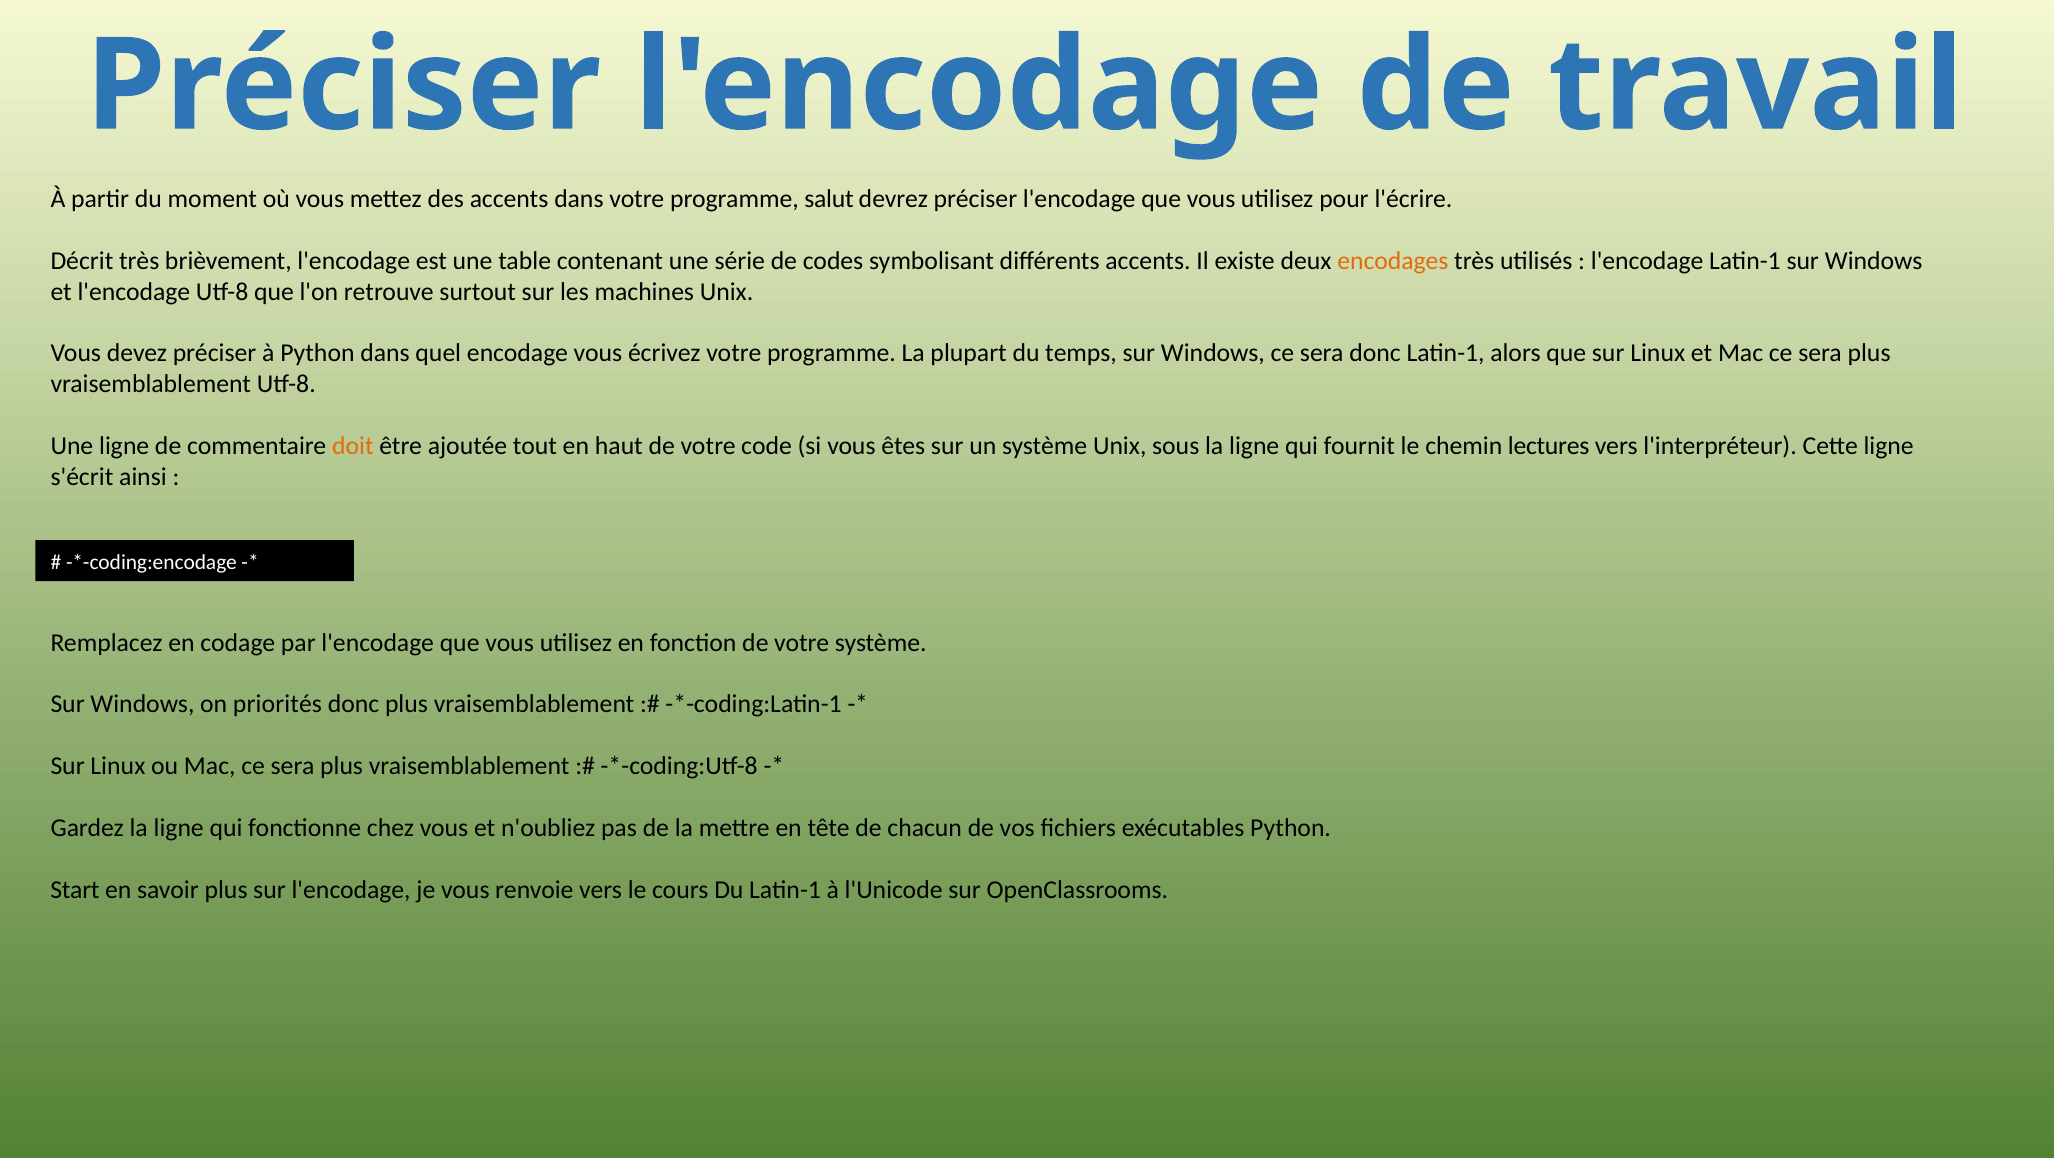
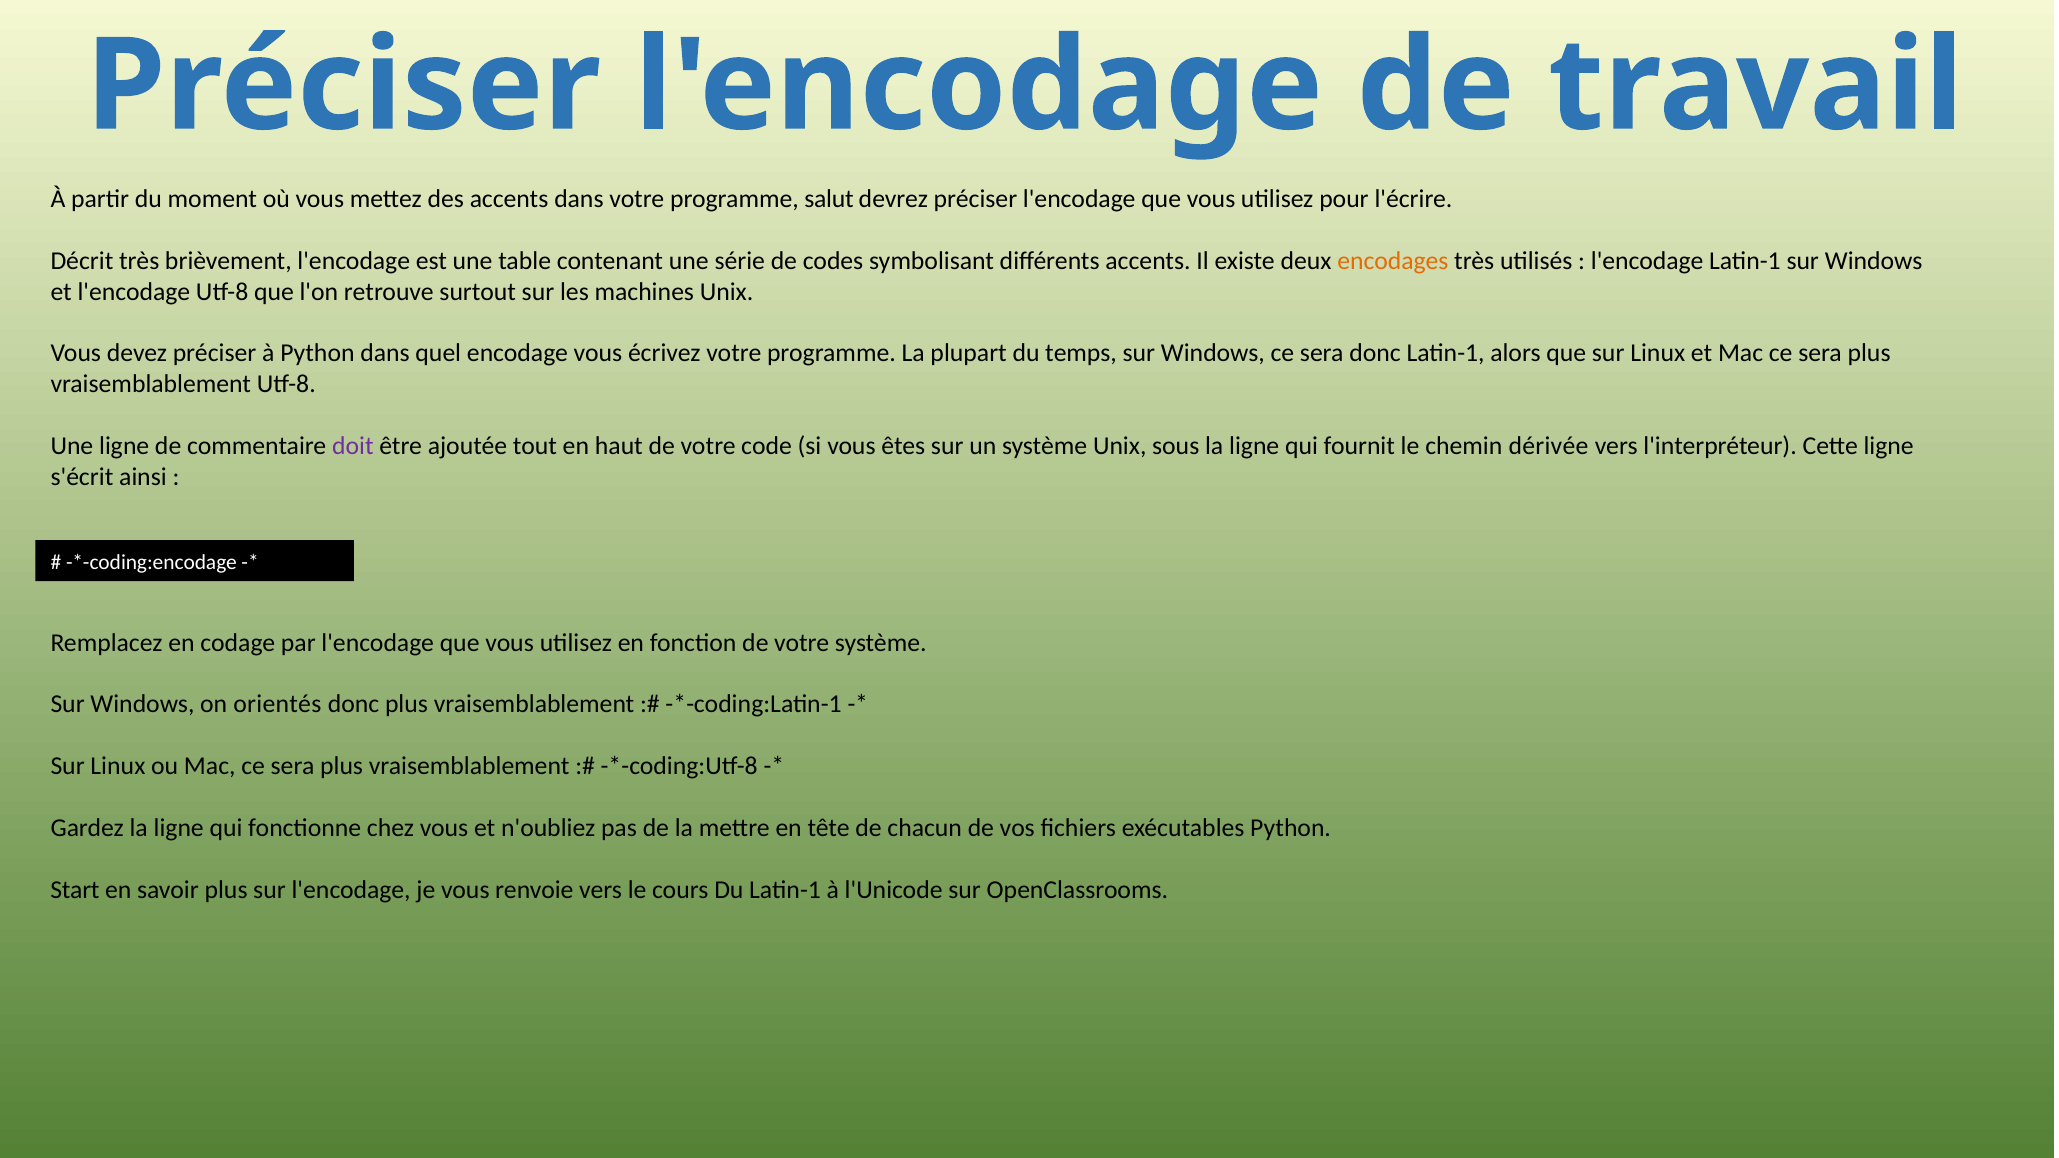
doit colour: orange -> purple
lectures: lectures -> dérivée
priorités: priorités -> orientés
